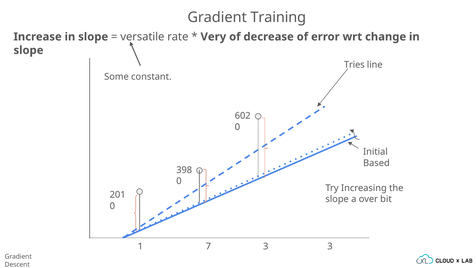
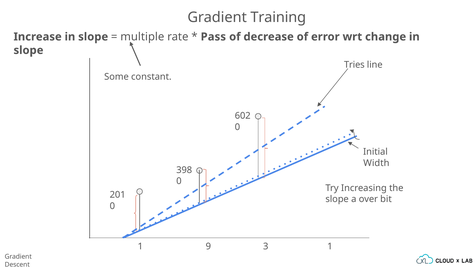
versatile: versatile -> multiple
Very: Very -> Pass
Based: Based -> Width
7: 7 -> 9
3 3: 3 -> 1
